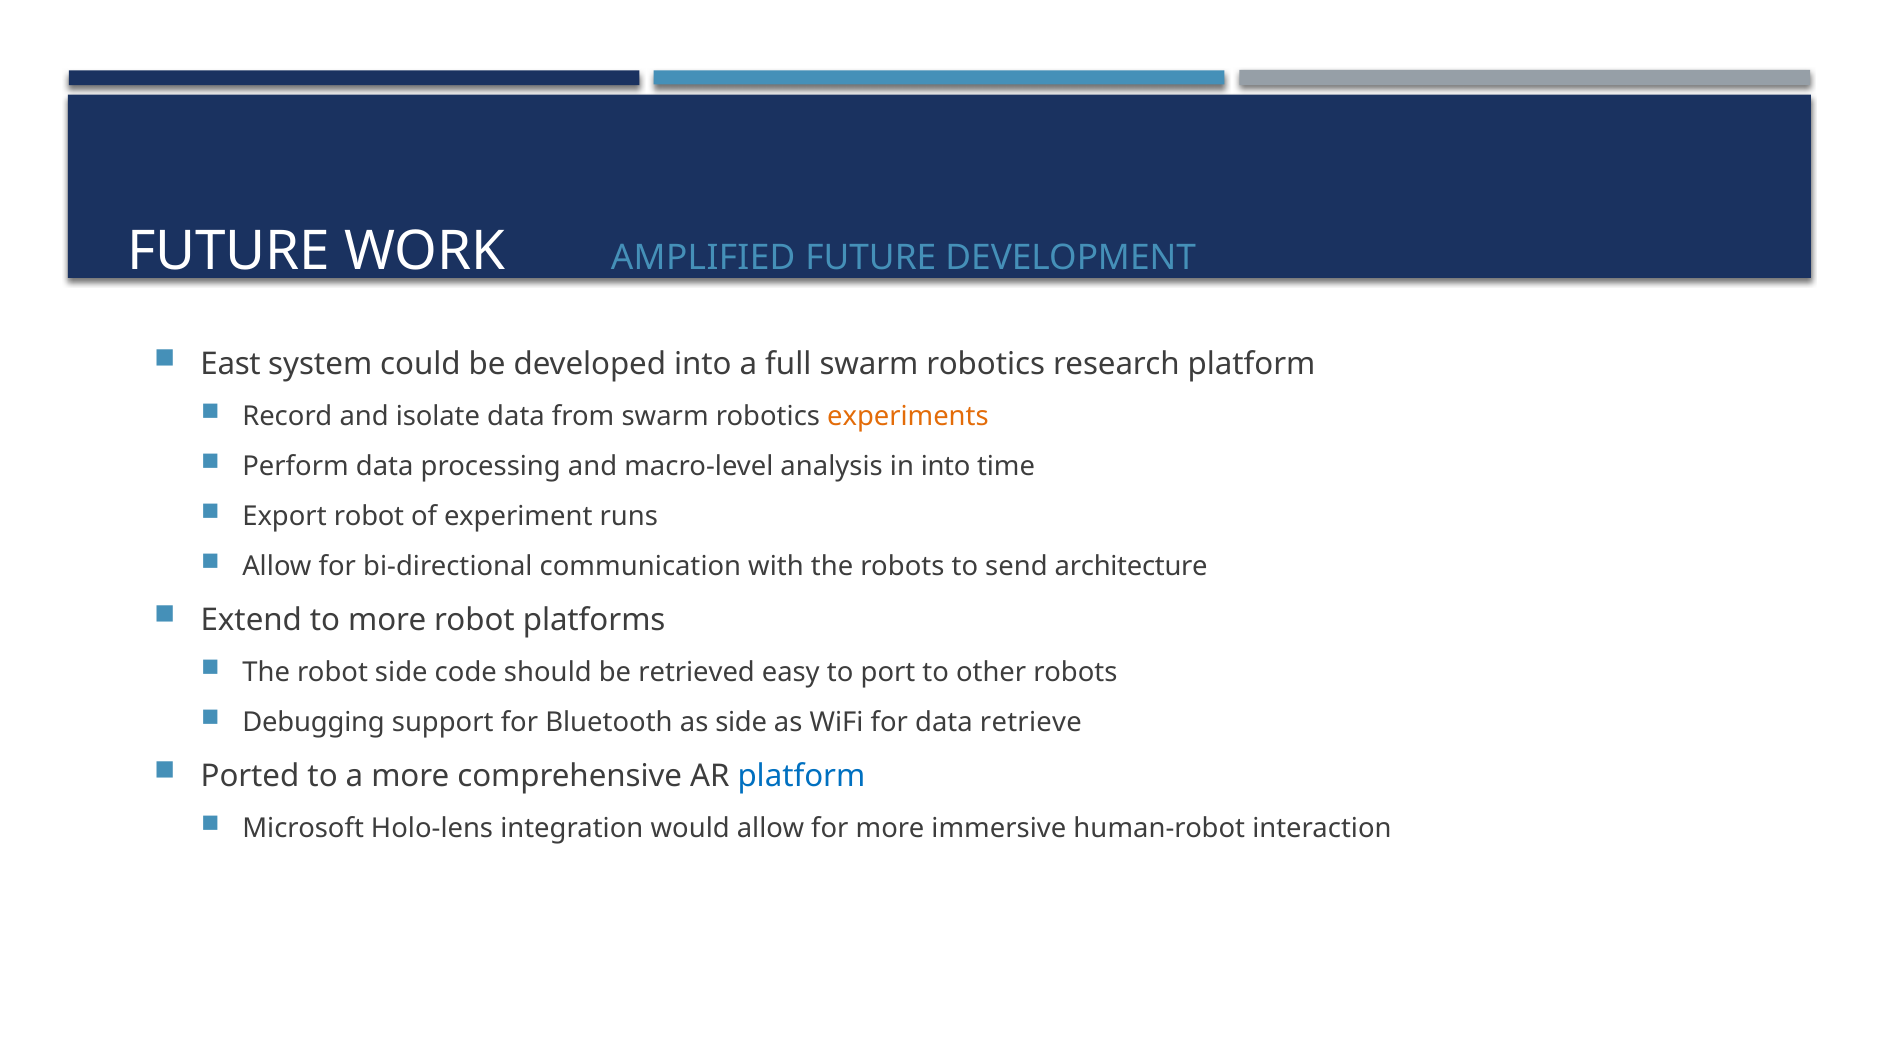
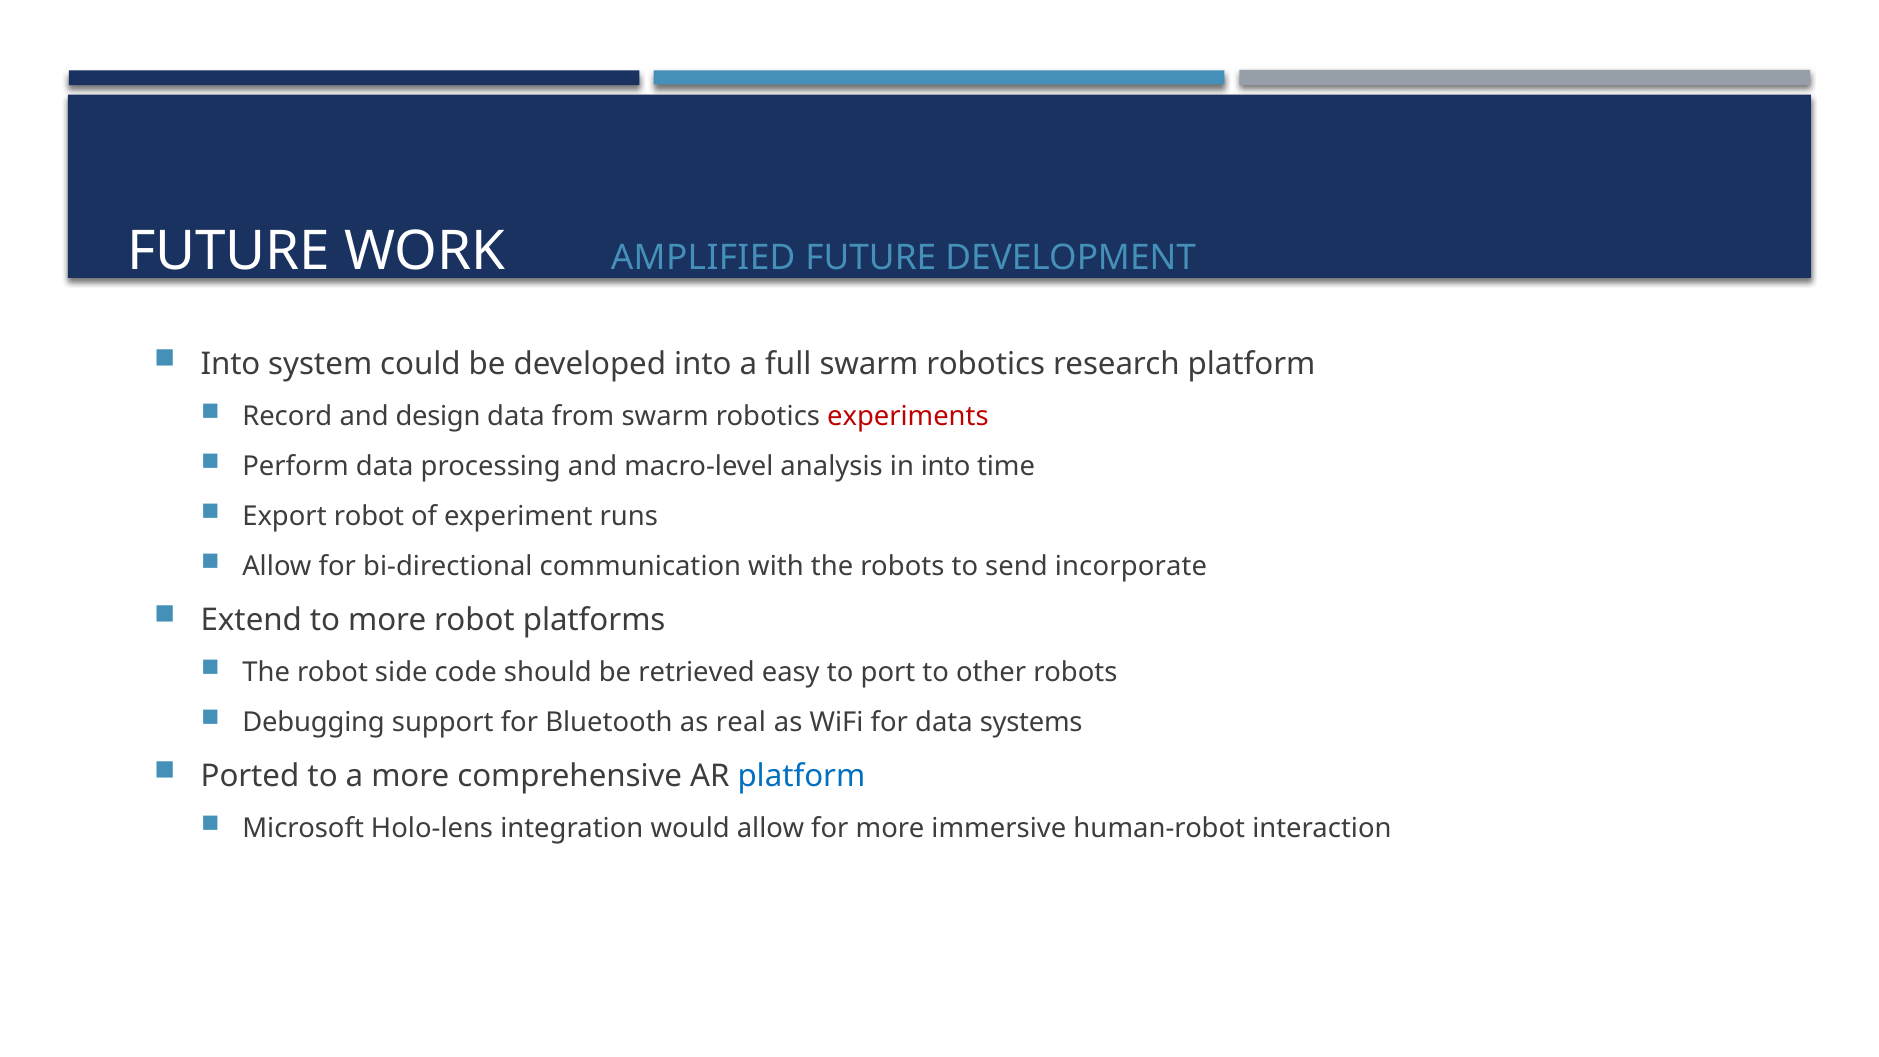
East at (231, 364): East -> Into
isolate: isolate -> design
experiments colour: orange -> red
architecture: architecture -> incorporate
as side: side -> real
retrieve: retrieve -> systems
